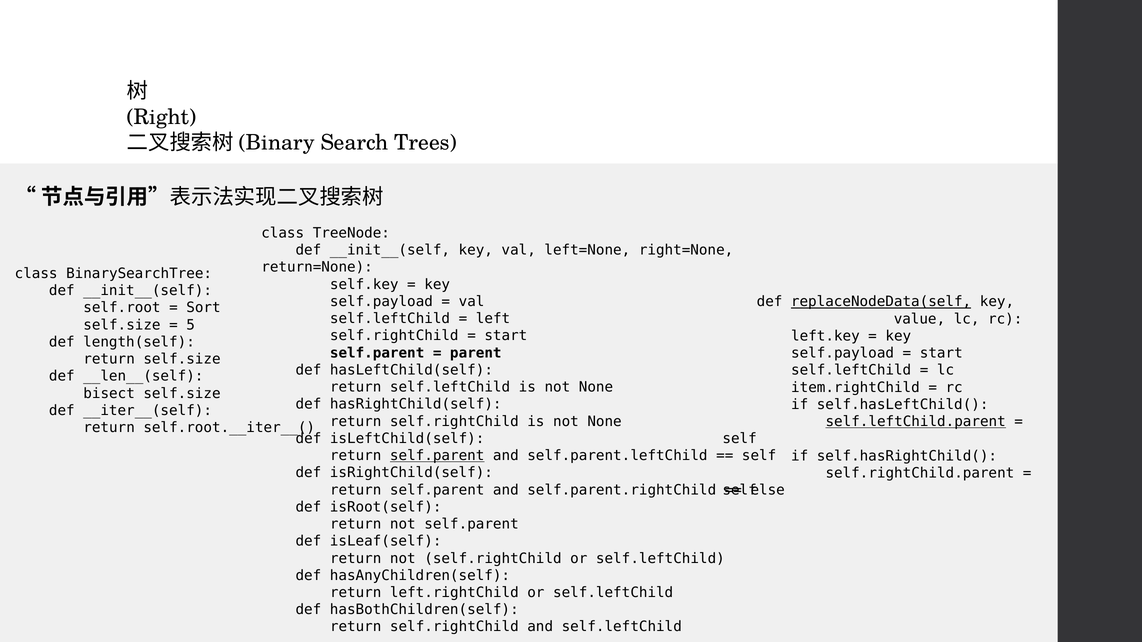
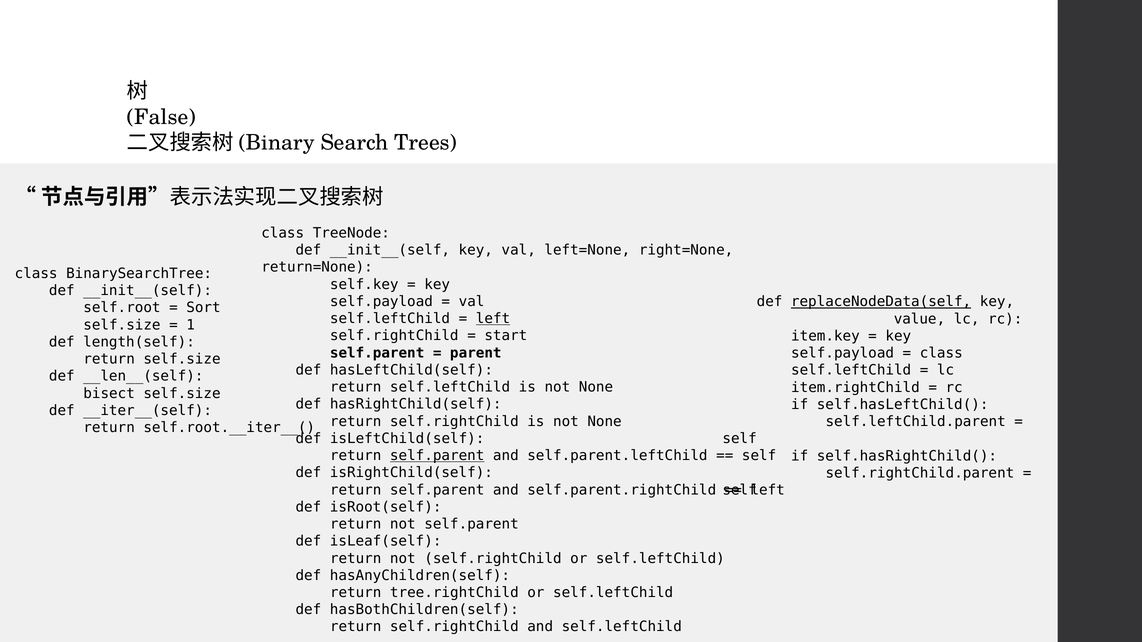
Right: Right -> False
left at (493, 319) underline: none -> present
5: 5 -> 1
left.key: left.key -> item.key
start at (941, 353): start -> class
self.leftChild.parent underline: present -> none
else at (768, 490): else -> left
left.rightChild: left.rightChild -> tree.rightChild
